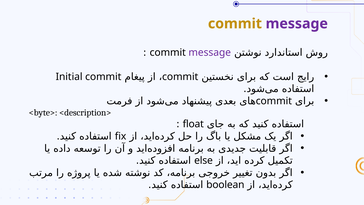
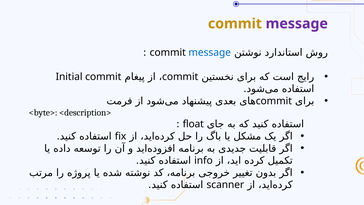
message at (210, 52) colour: purple -> blue
else: else -> info
boolean: boolean -> scanner
